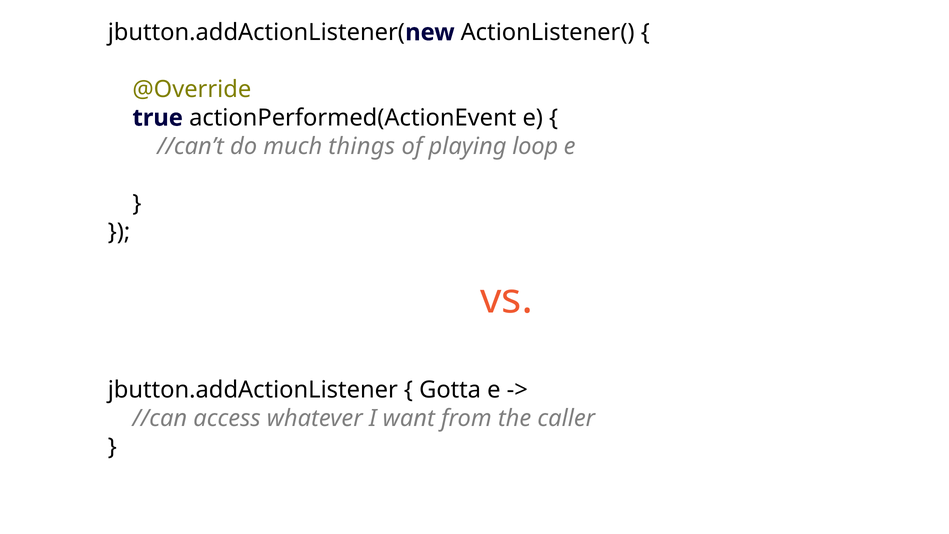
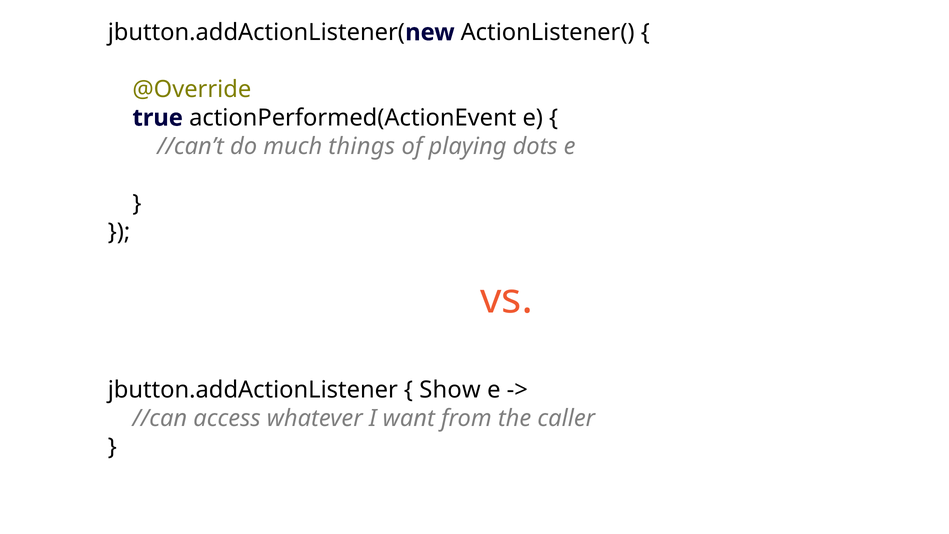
loop: loop -> dots
Gotta: Gotta -> Show
